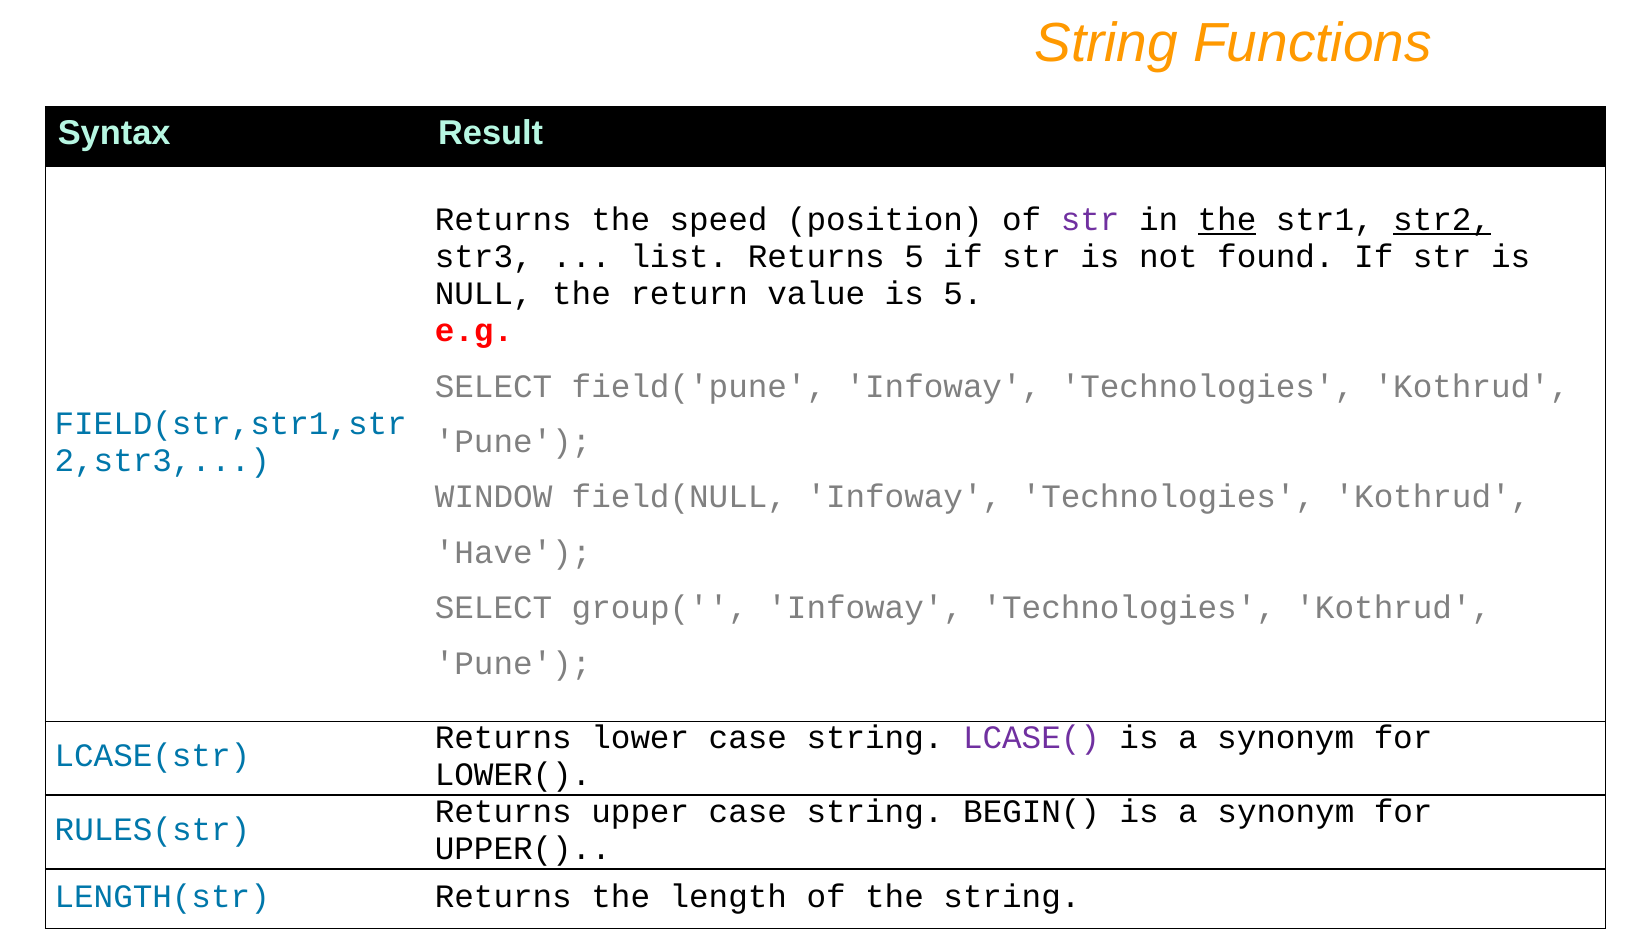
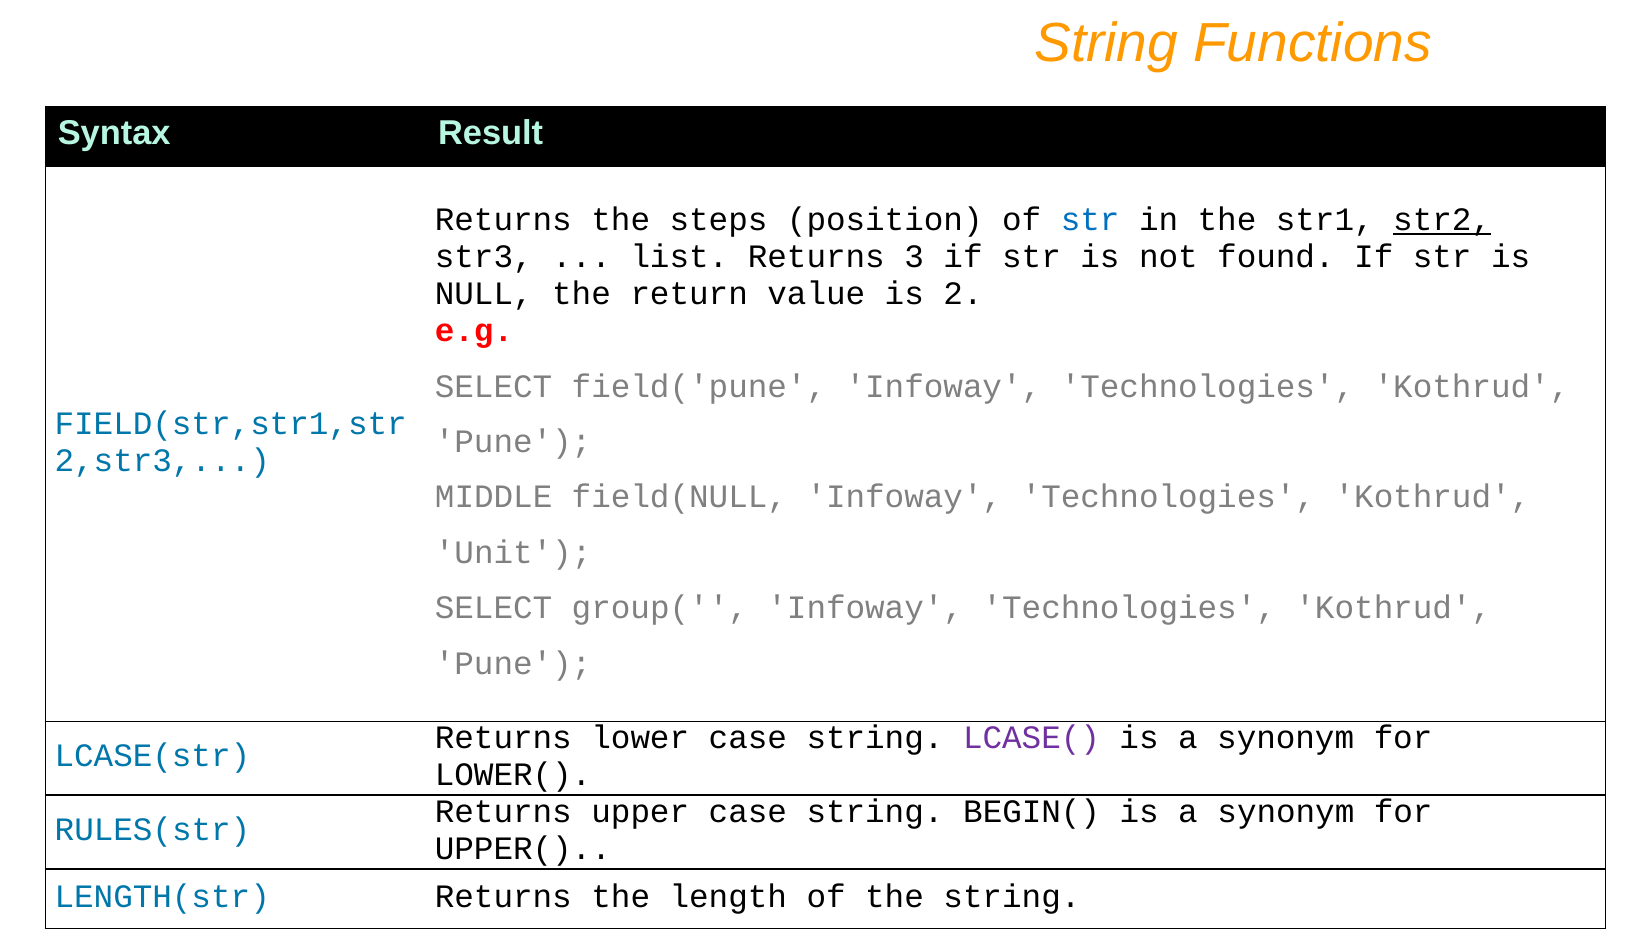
speed: speed -> steps
str at (1090, 220) colour: purple -> blue
the at (1227, 220) underline: present -> none
Returns 5: 5 -> 3
is 5: 5 -> 2
WINDOW: WINDOW -> MIDDLE
Have: Have -> Unit
